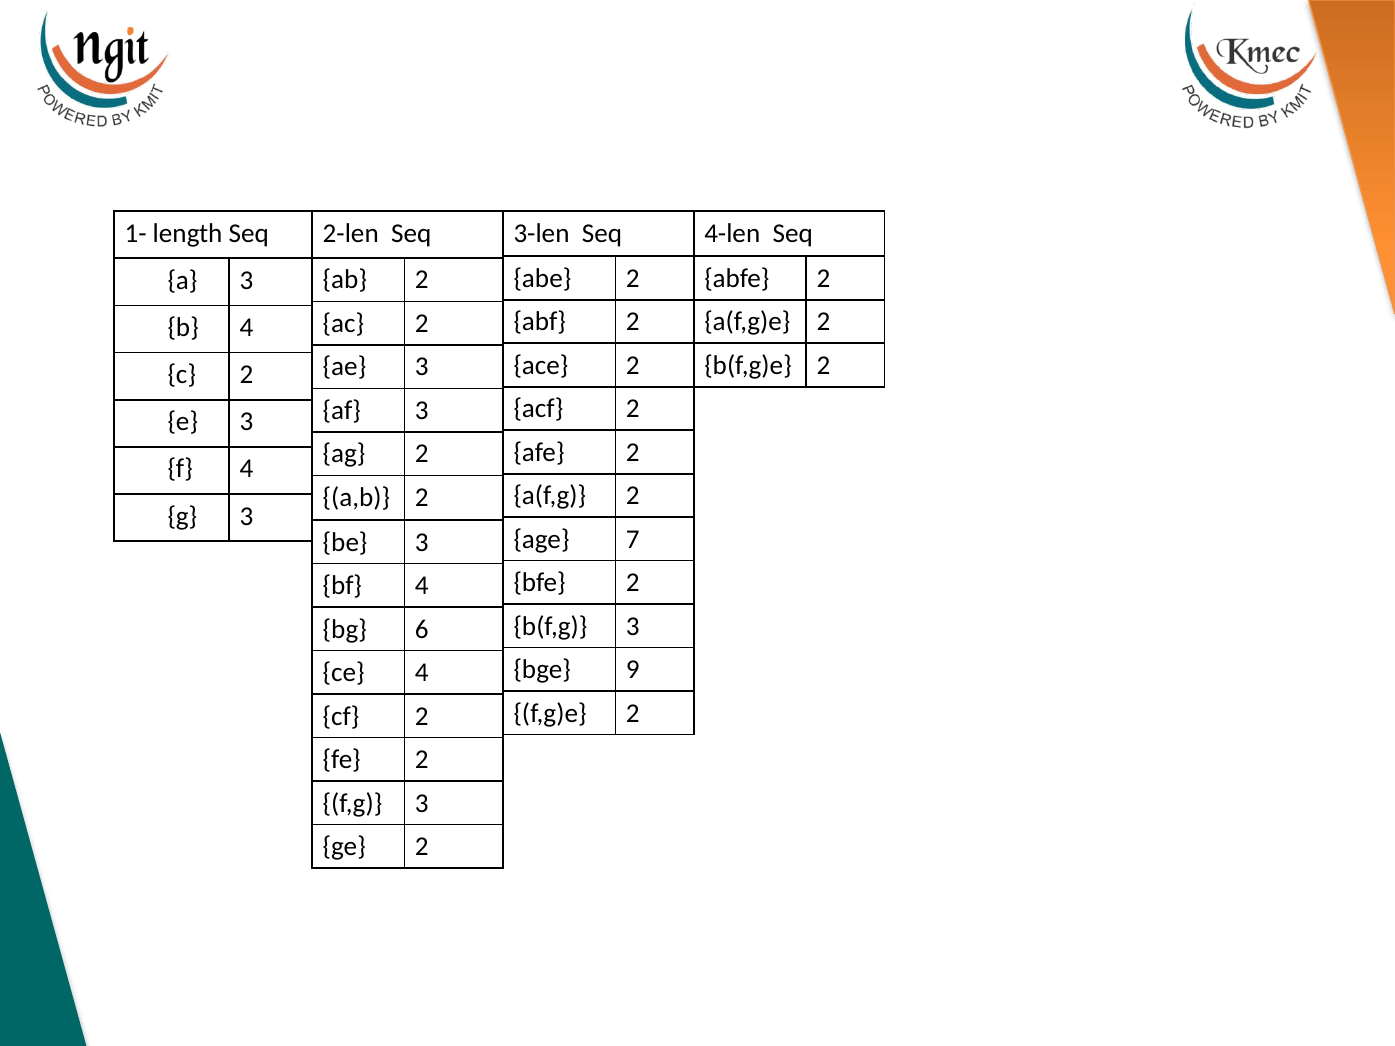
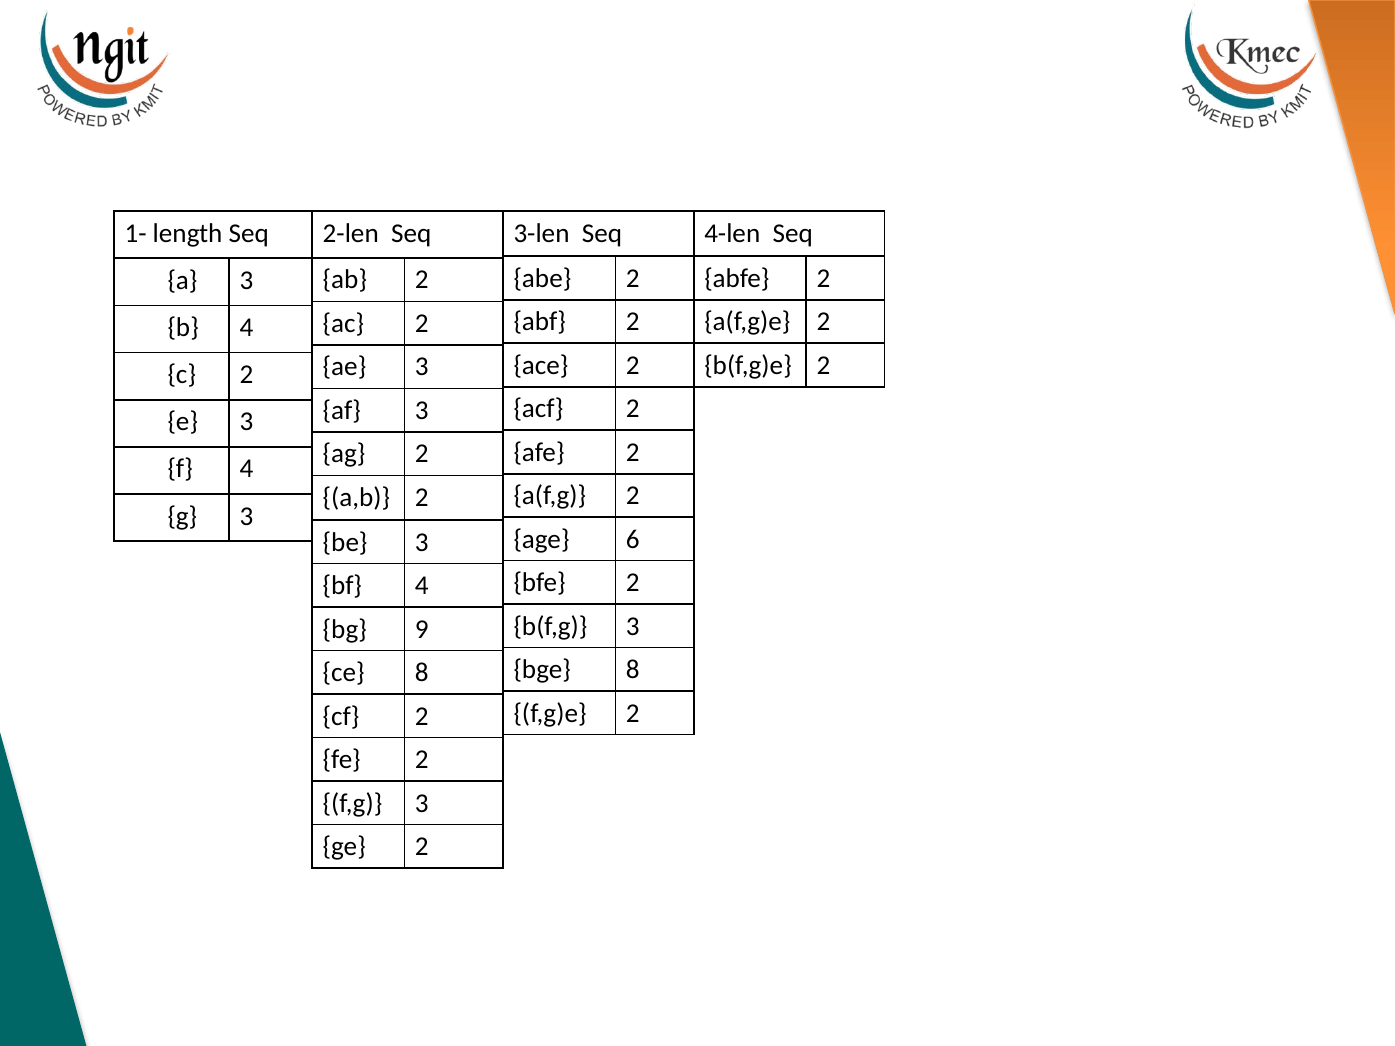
7: 7 -> 6
6: 6 -> 9
bge 9: 9 -> 8
ce 4: 4 -> 8
